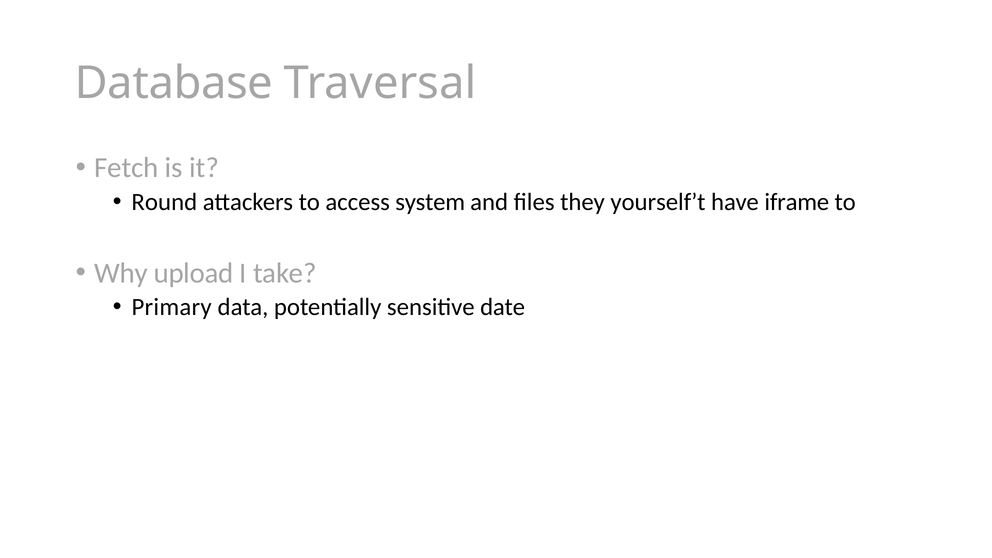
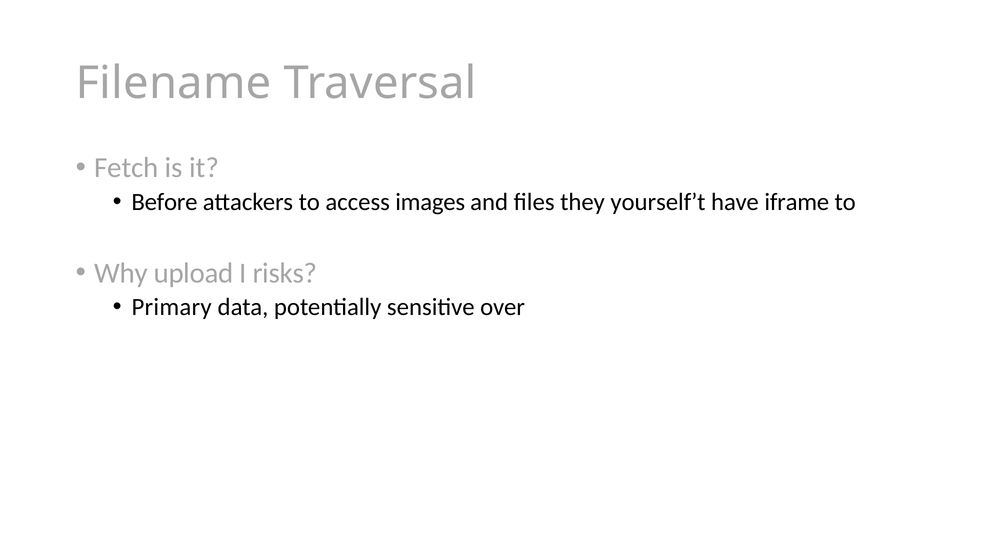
Database: Database -> Filename
Round: Round -> Before
system: system -> images
take: take -> risks
date: date -> over
